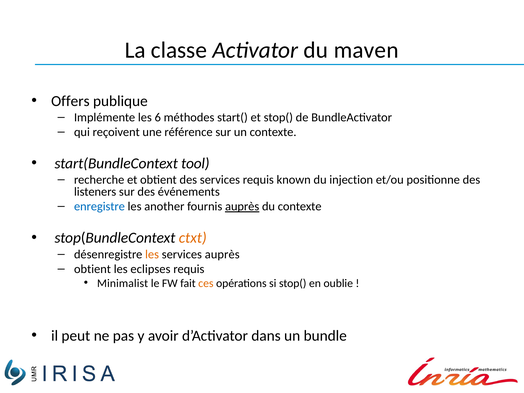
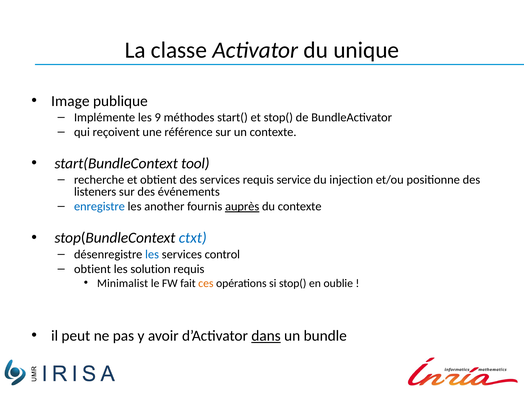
maven: maven -> unique
Offers: Offers -> Image
6: 6 -> 9
known: known -> service
ctxt colour: orange -> blue
les at (152, 254) colour: orange -> blue
services auprès: auprès -> control
eclipses: eclipses -> solution
dans underline: none -> present
